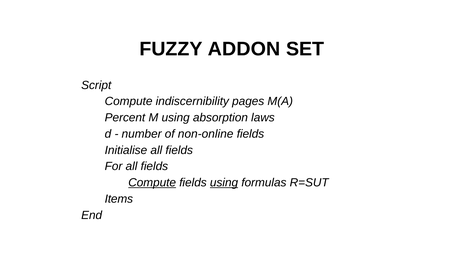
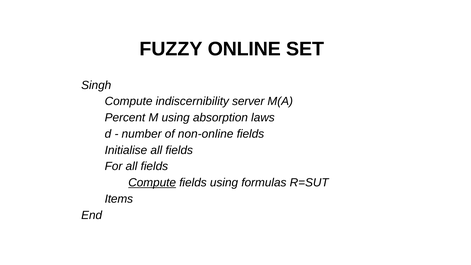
ADDON: ADDON -> ONLINE
Script: Script -> Singh
pages: pages -> server
using at (224, 183) underline: present -> none
